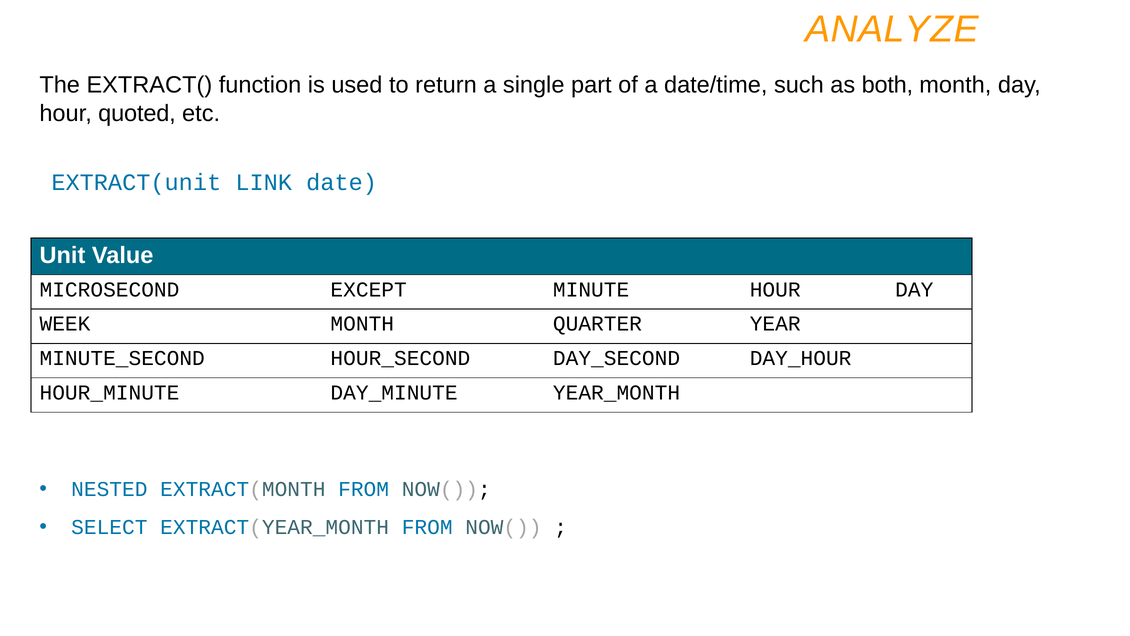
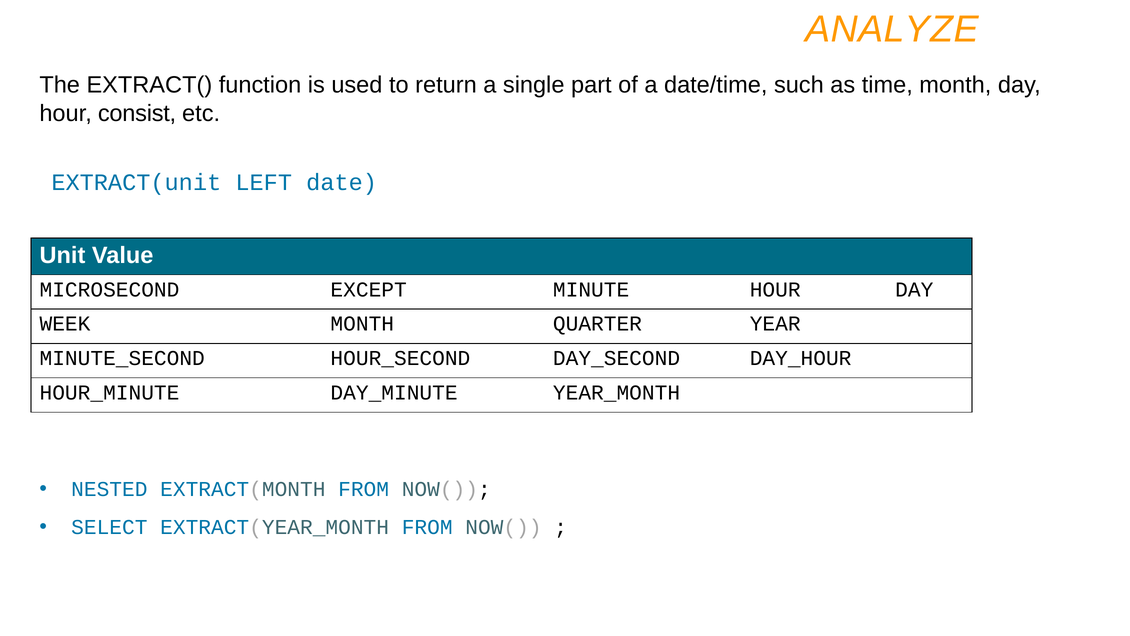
both: both -> time
quoted: quoted -> consist
LINK: LINK -> LEFT
